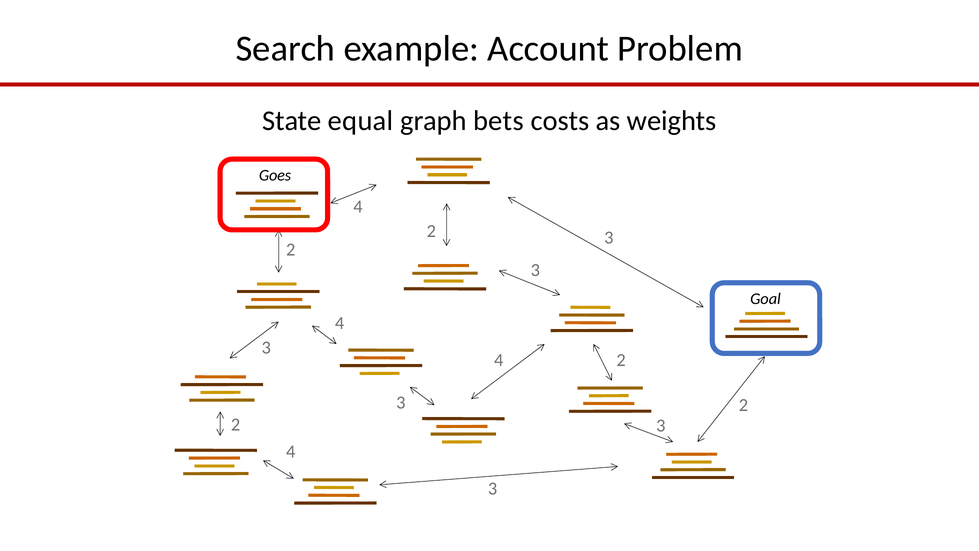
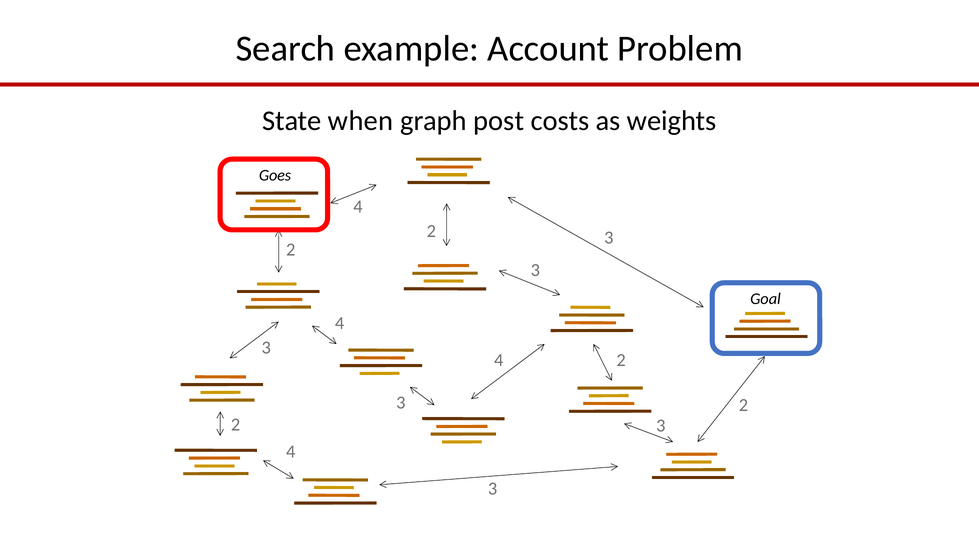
equal: equal -> when
bets: bets -> post
